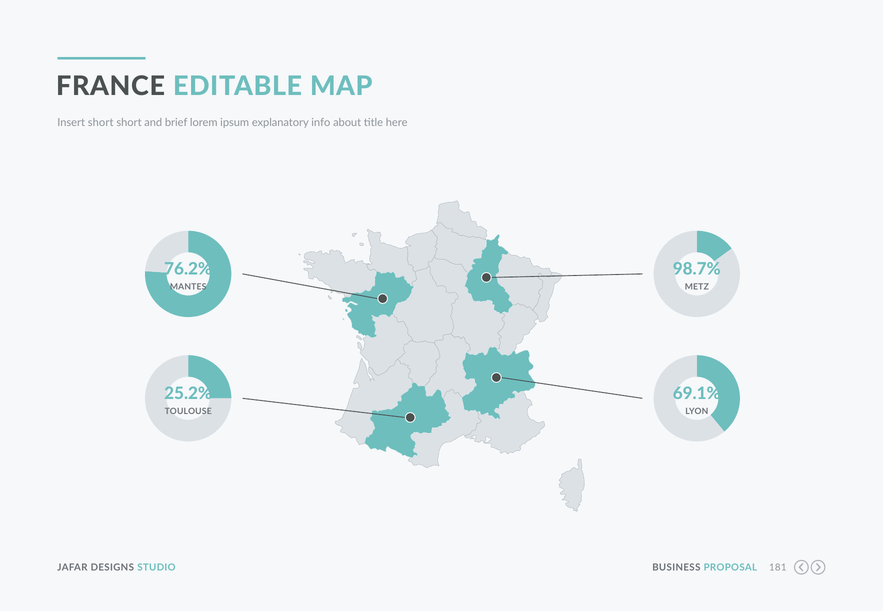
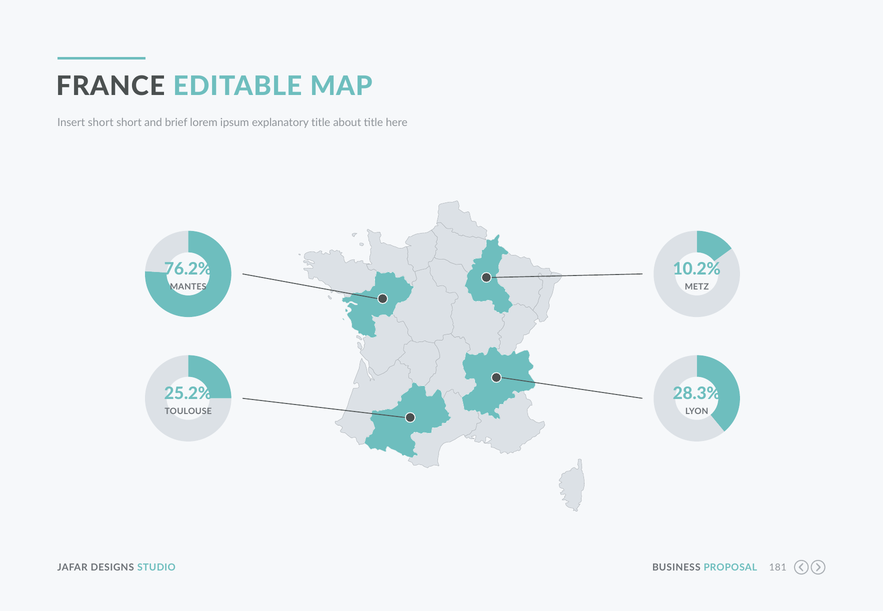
explanatory info: info -> title
98.7%: 98.7% -> 10.2%
69.1%: 69.1% -> 28.3%
